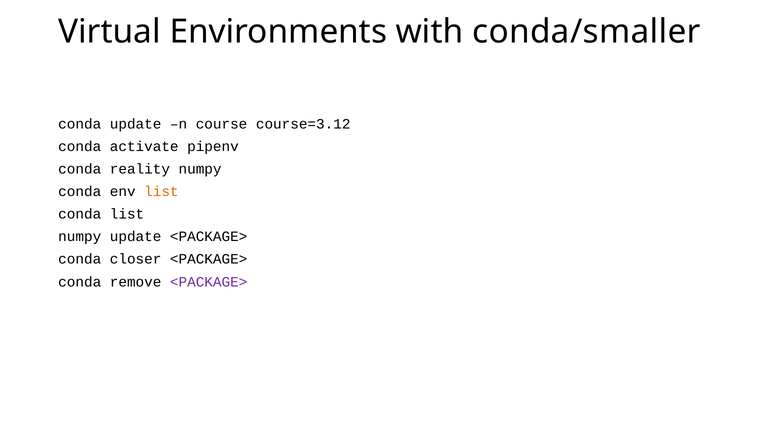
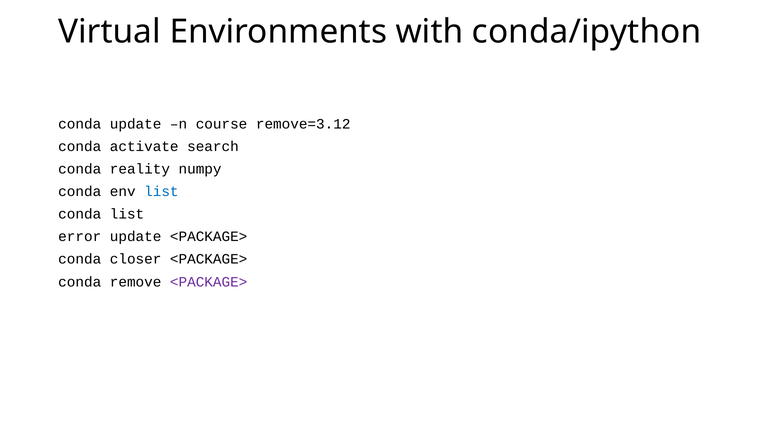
conda/smaller: conda/smaller -> conda/ipython
course=3.12: course=3.12 -> remove=3.12
pipenv: pipenv -> search
list at (161, 192) colour: orange -> blue
numpy at (80, 237): numpy -> error
